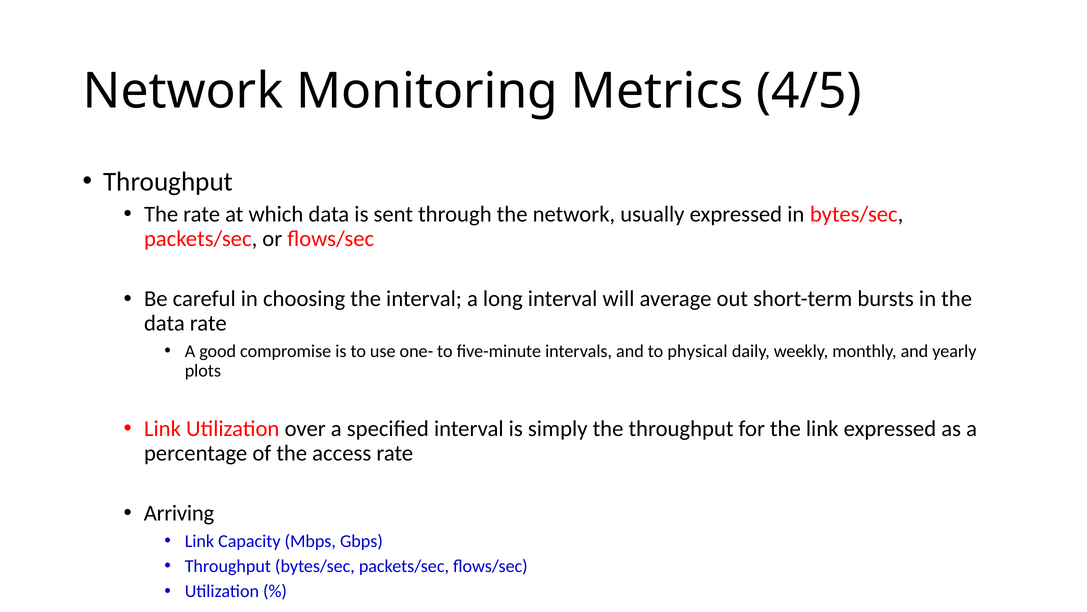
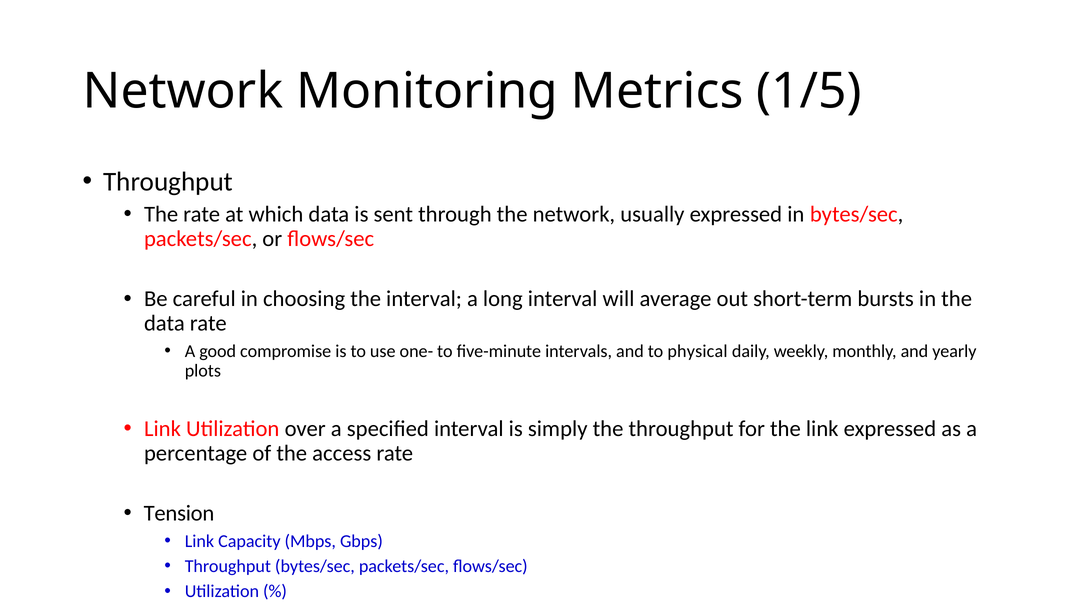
4/5: 4/5 -> 1/5
Arriving: Arriving -> Tension
